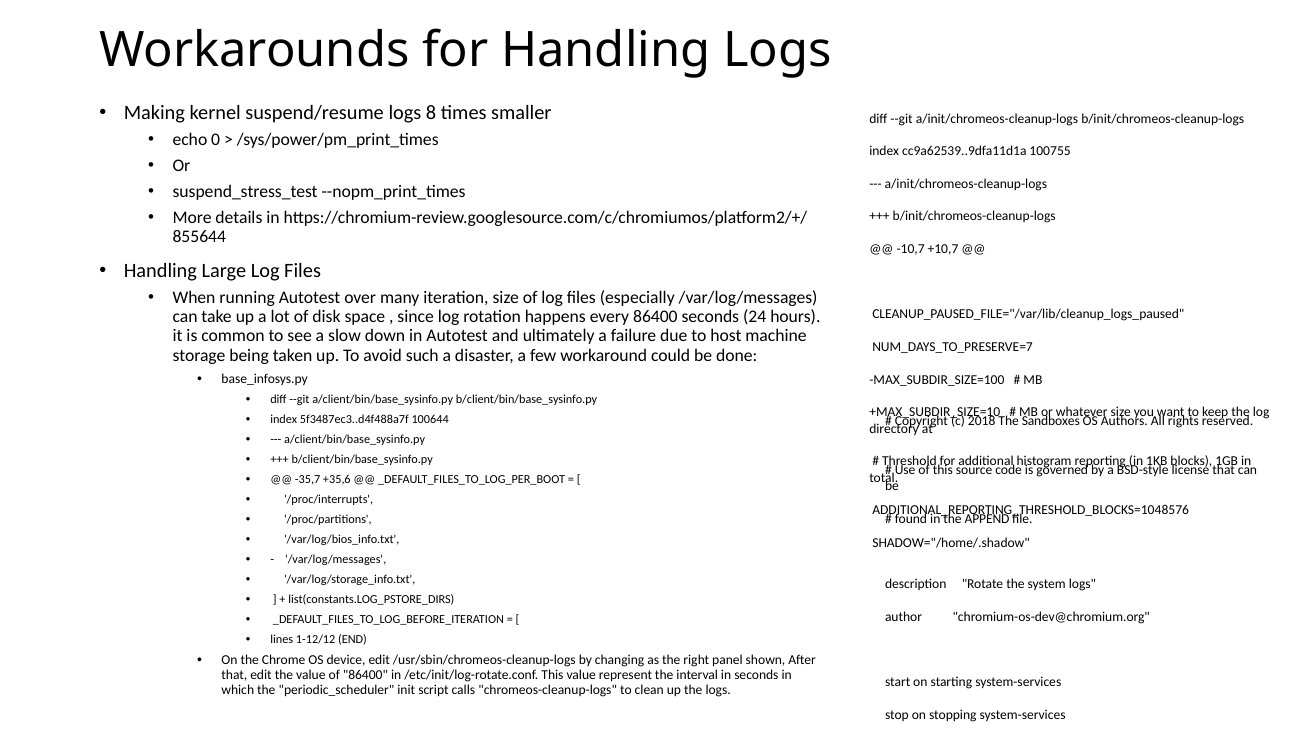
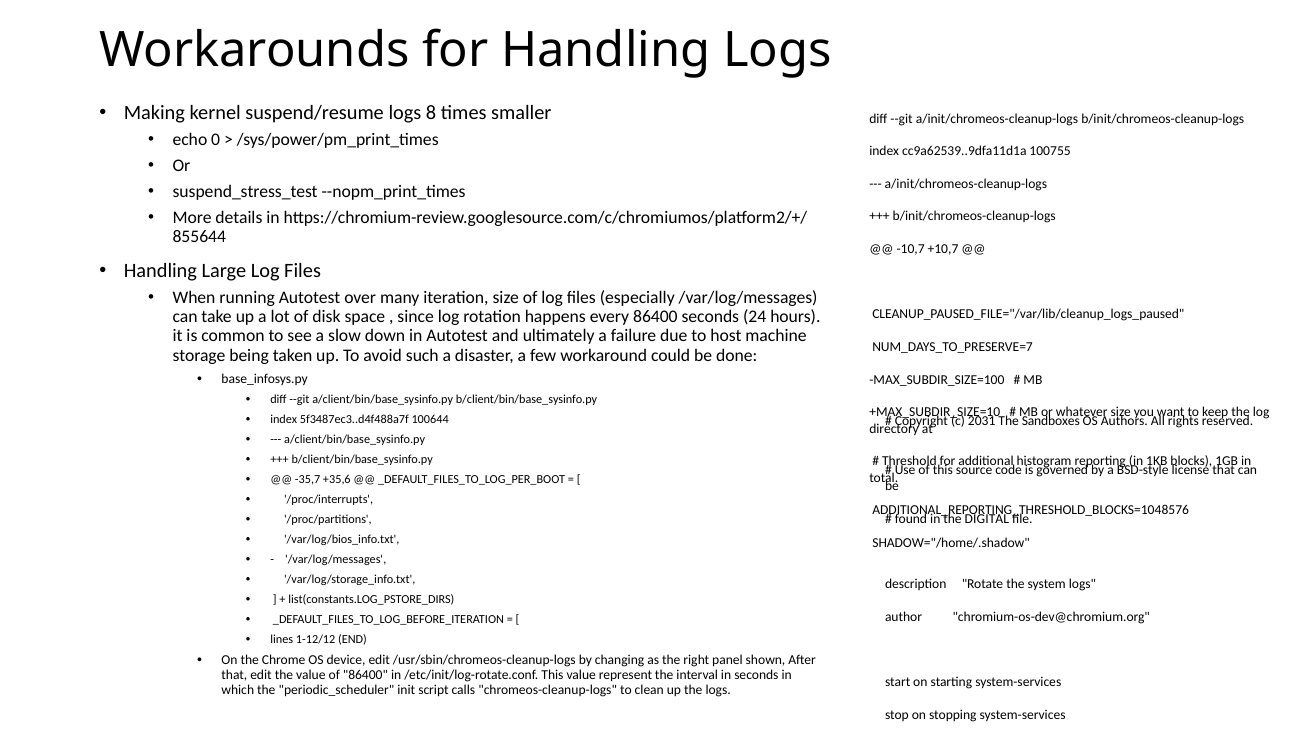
2018: 2018 -> 2031
APPEND: APPEND -> DIGITAL
